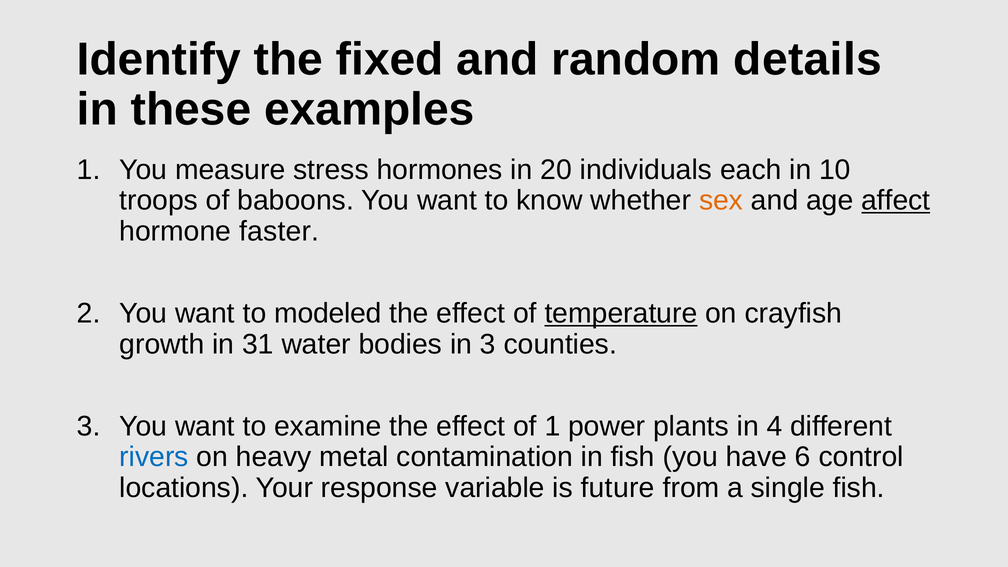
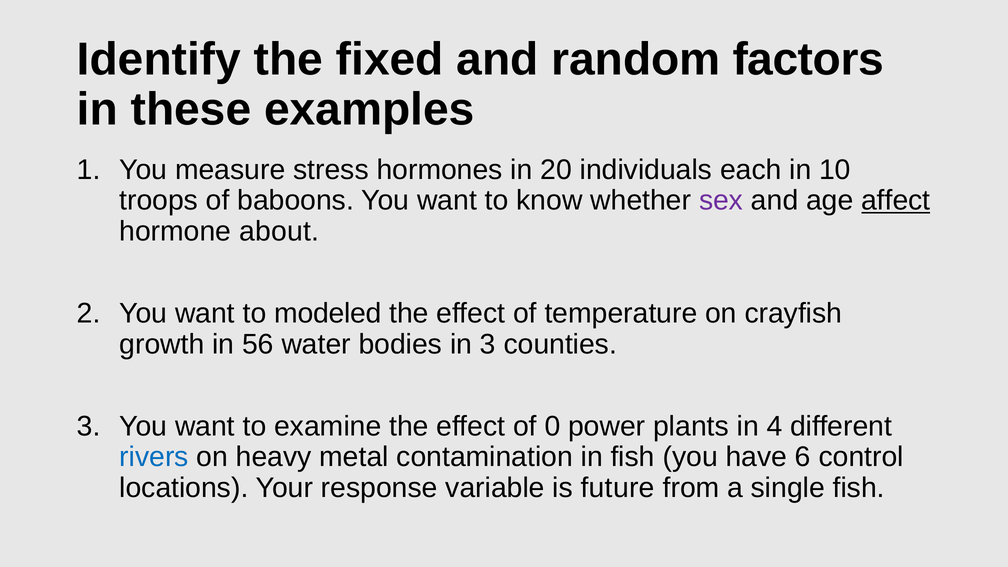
details: details -> factors
sex colour: orange -> purple
faster: faster -> about
temperature underline: present -> none
31: 31 -> 56
of 1: 1 -> 0
